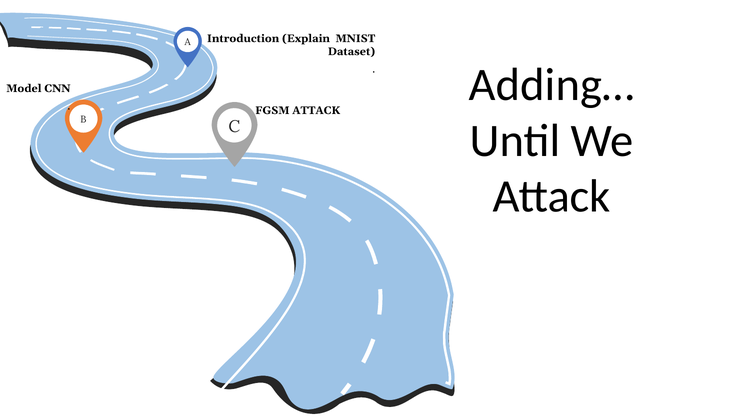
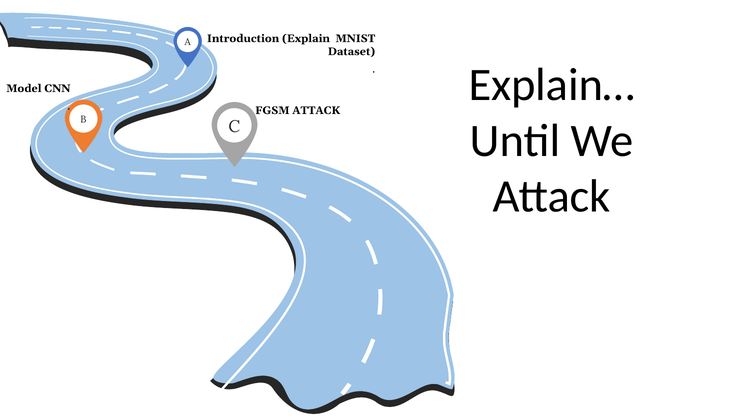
Adding…: Adding… -> Explain…
